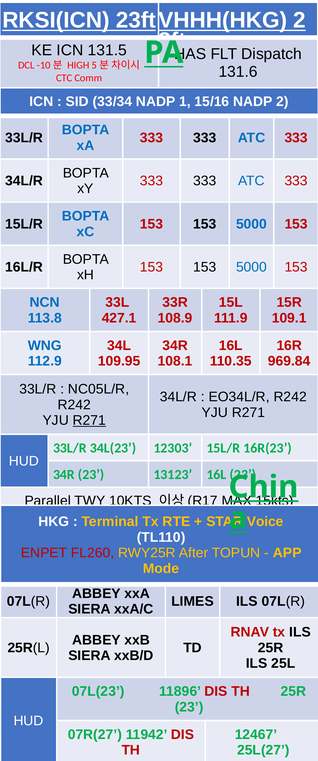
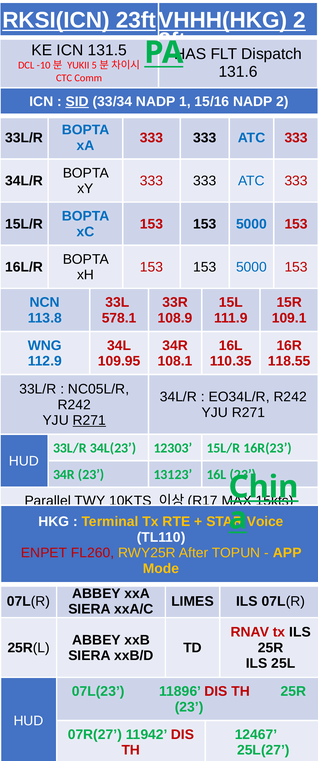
HIGH: HIGH -> YUKII
SID underline: none -> present
427.1: 427.1 -> 578.1
969.84: 969.84 -> 118.55
